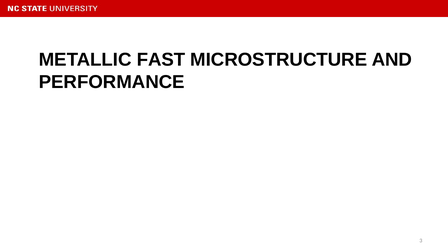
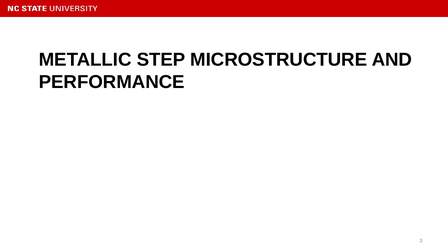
FAST: FAST -> STEP
